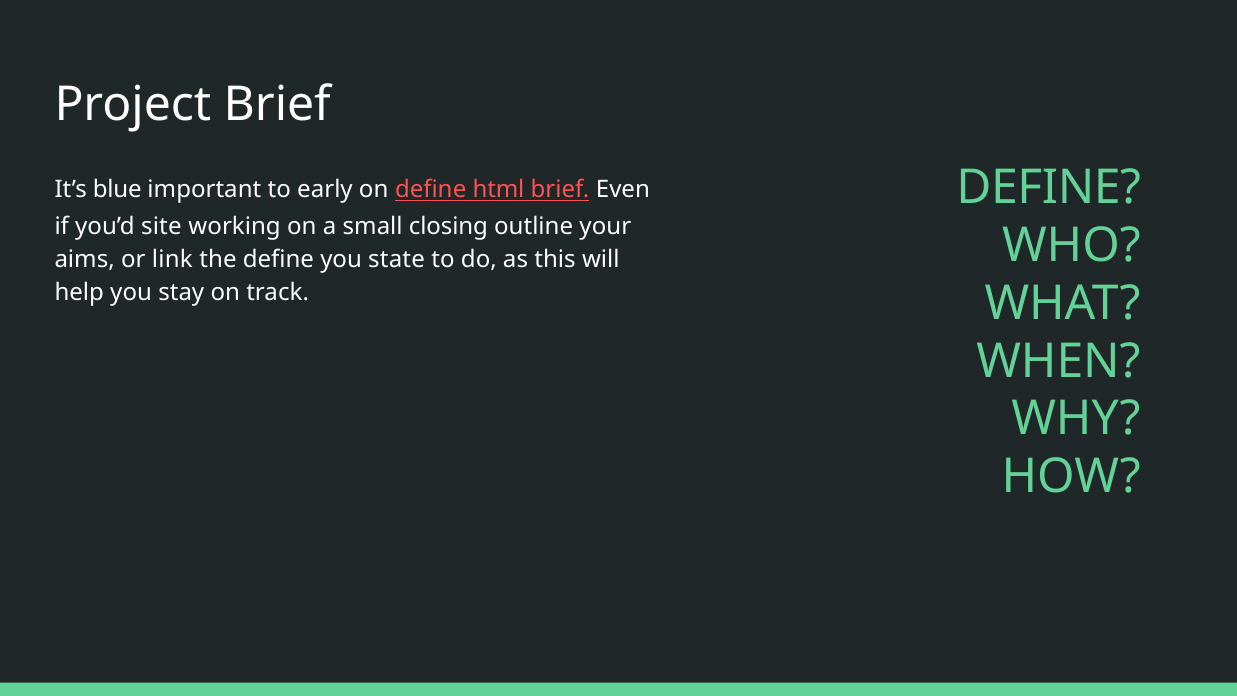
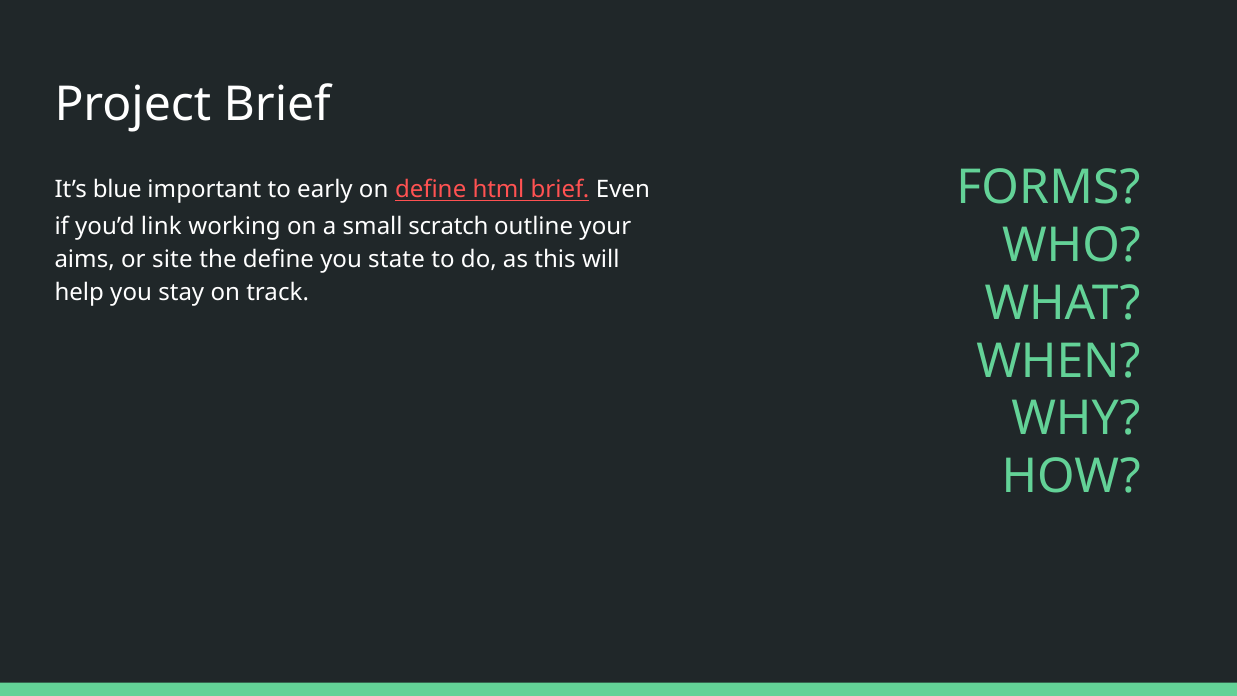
DEFINE at (1049, 188): DEFINE -> FORMS
site: site -> link
closing: closing -> scratch
link: link -> site
